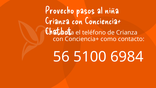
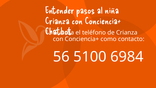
Provecho: Provecho -> Entender
